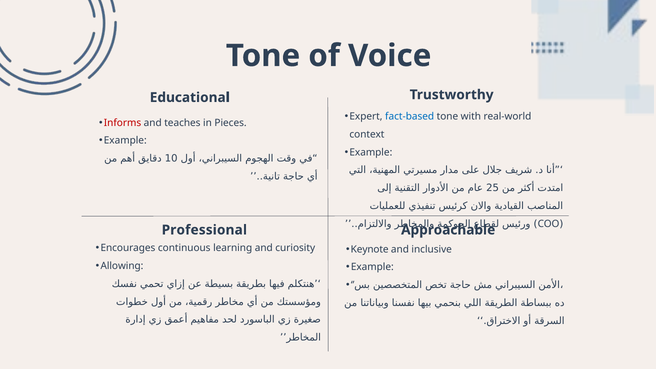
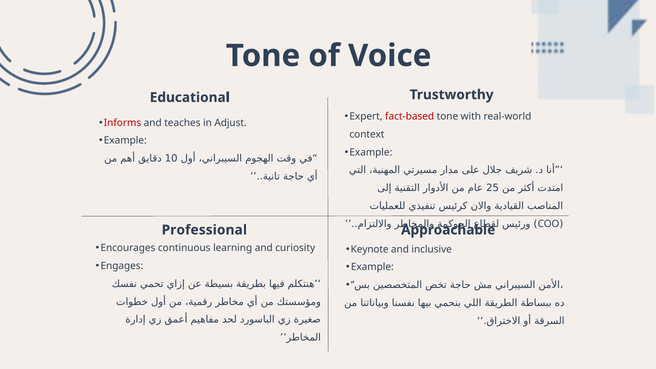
fact-based colour: blue -> red
Pieces: Pieces -> Adjust
Allowing: Allowing -> Engages
